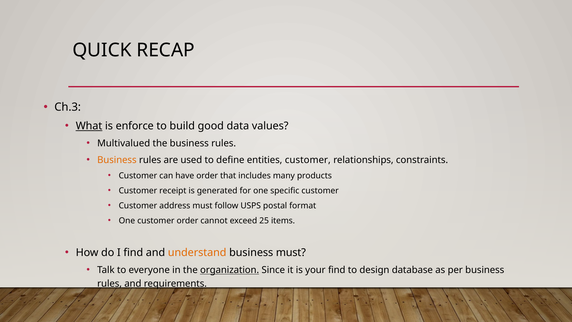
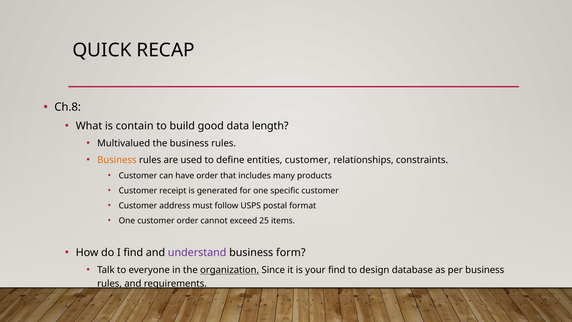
Ch.3: Ch.3 -> Ch.8
What underline: present -> none
enforce: enforce -> contain
values: values -> length
understand colour: orange -> purple
business must: must -> form
